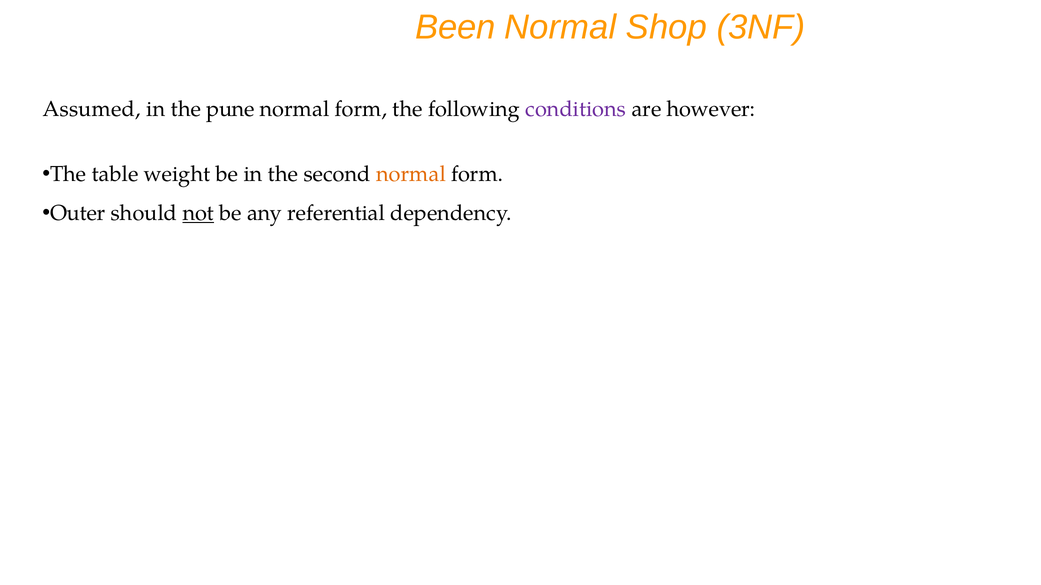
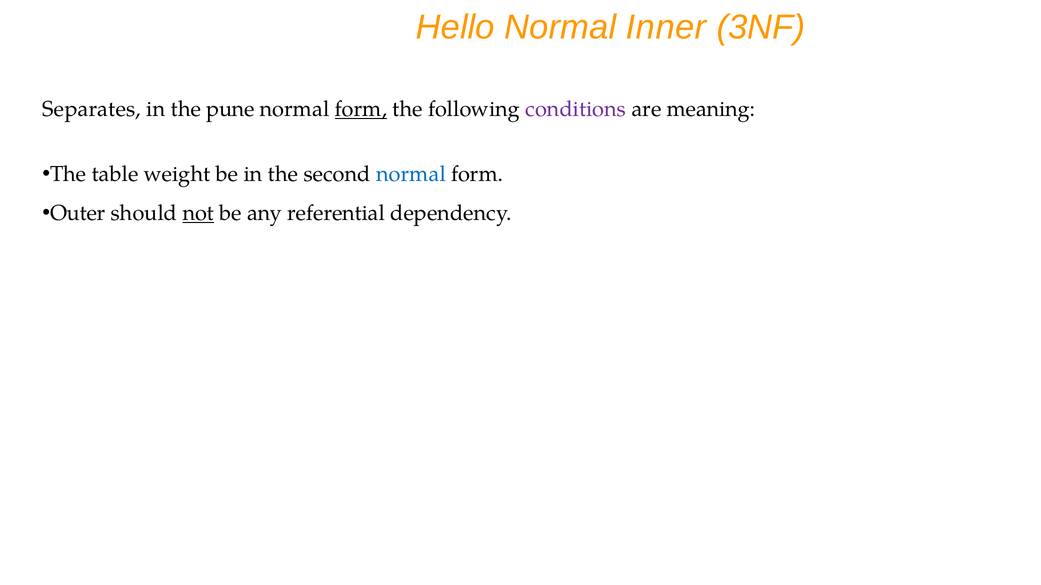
Been: Been -> Hello
Shop: Shop -> Inner
Assumed: Assumed -> Separates
form at (361, 109) underline: none -> present
however: however -> meaning
normal at (411, 174) colour: orange -> blue
